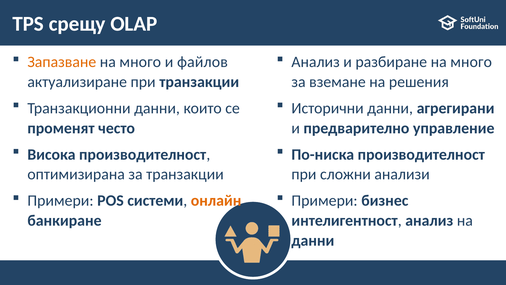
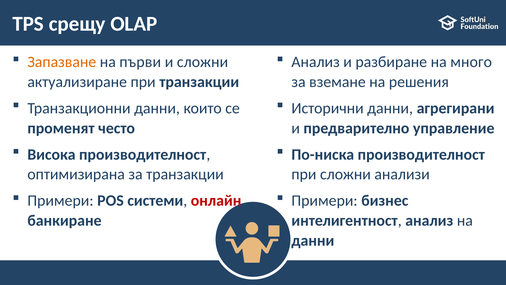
много at (140, 62): много -> първи
и файлов: файлов -> сложни
онлайн colour: orange -> red
